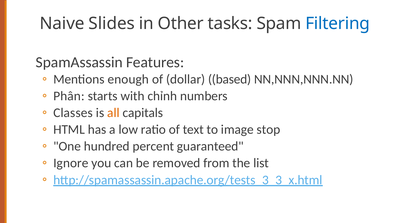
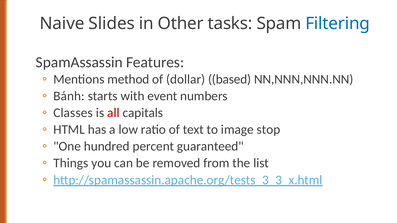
enough: enough -> method
Phân: Phân -> Bánh
chỉnh: chỉnh -> event
all colour: orange -> red
Ignore: Ignore -> Things
